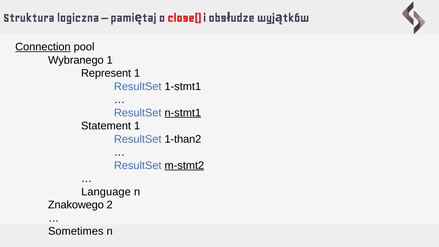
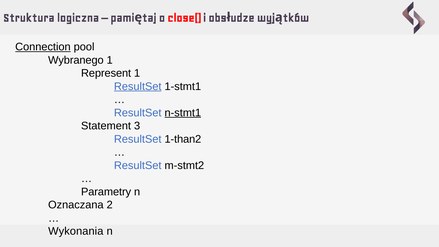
ResultSet at (138, 86) underline: none -> present
Statement 1: 1 -> 3
m-stmt2 underline: present -> none
Language: Language -> Parametry
Znakowego: Znakowego -> Oznaczana
Sometimes: Sometimes -> Wykonania
